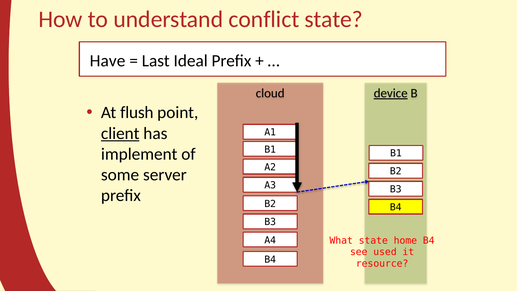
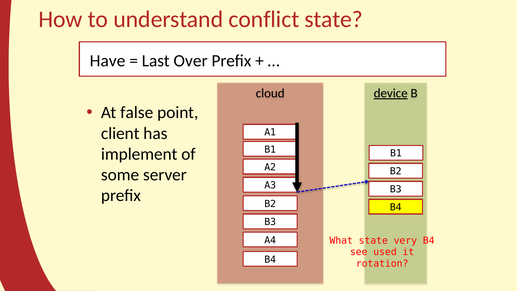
Ideal: Ideal -> Over
flush: flush -> false
client underline: present -> none
home: home -> very
resource: resource -> rotation
